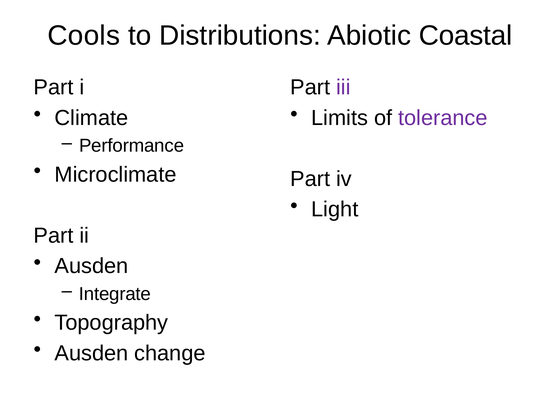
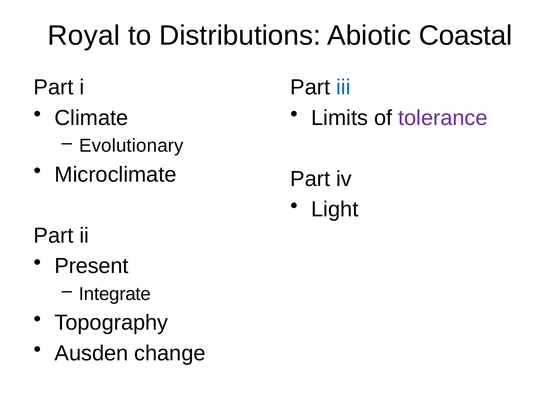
Cools: Cools -> Royal
iii colour: purple -> blue
Performance: Performance -> Evolutionary
Ausden at (91, 266): Ausden -> Present
